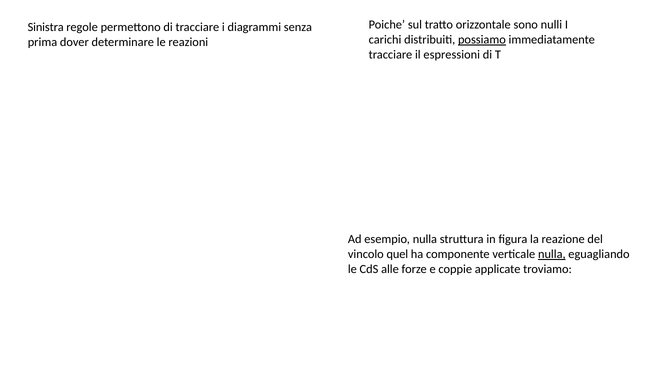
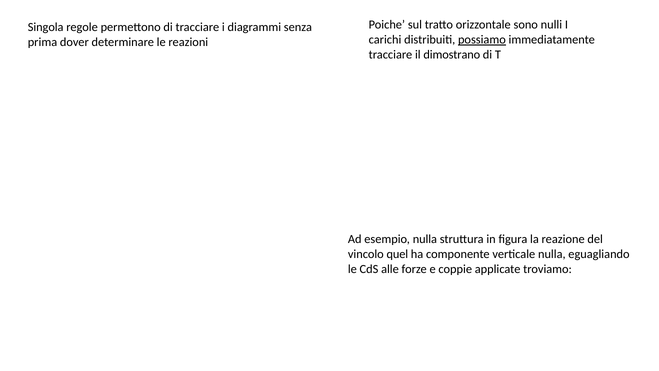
Sinistra: Sinistra -> Singola
espressioni: espressioni -> dimostrano
nulla at (552, 254) underline: present -> none
